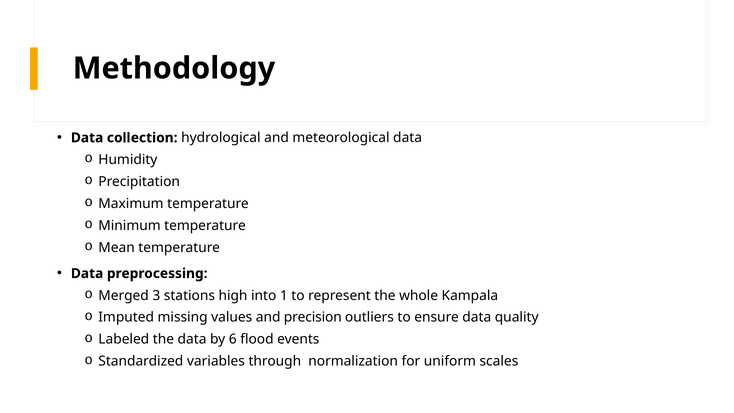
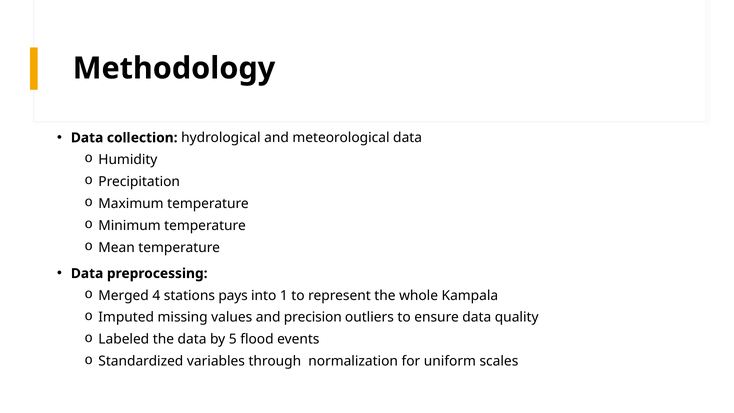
3: 3 -> 4
high: high -> pays
6: 6 -> 5
